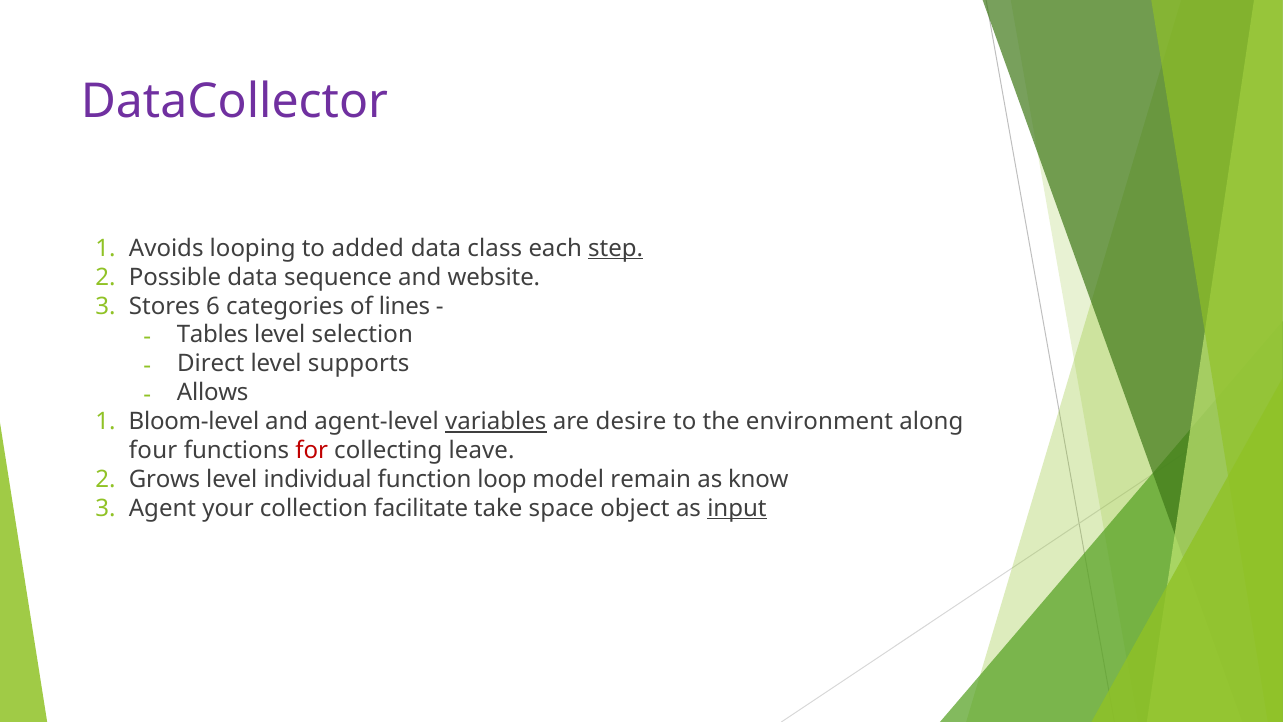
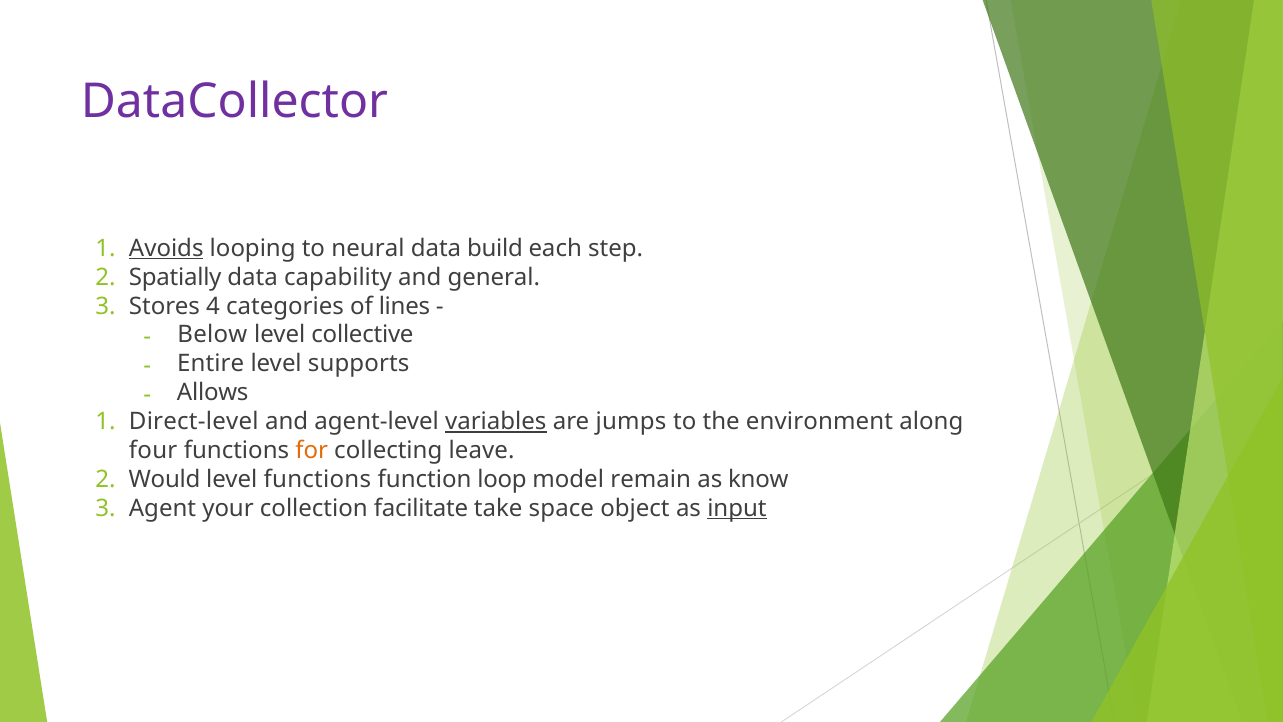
Avoids underline: none -> present
added: added -> neural
class: class -> build
step underline: present -> none
Possible: Possible -> Spatially
sequence: sequence -> capability
website: website -> general
6: 6 -> 4
Tables: Tables -> Below
selection: selection -> collective
Direct: Direct -> Entire
Bloom-level: Bloom-level -> Direct-level
desire: desire -> jumps
for colour: red -> orange
Grows: Grows -> Would
level individual: individual -> functions
